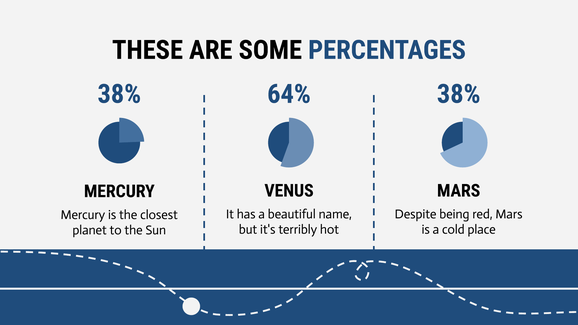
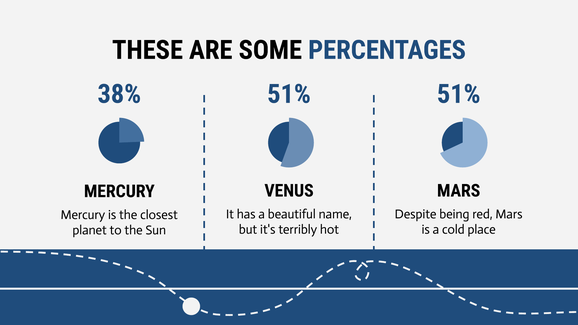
38% 64%: 64% -> 51%
38% at (459, 94): 38% -> 51%
